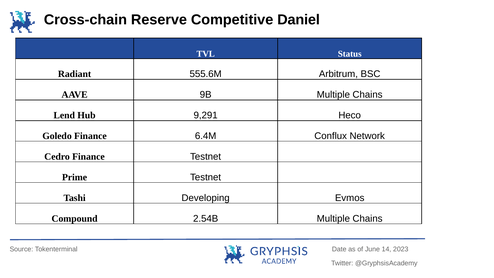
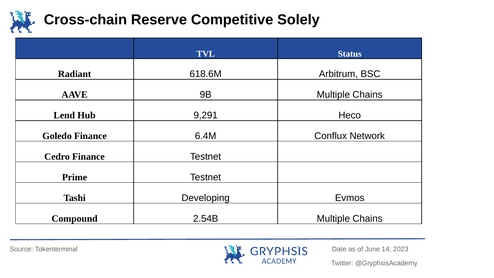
Daniel: Daniel -> Solely
555.6M: 555.6M -> 618.6M
